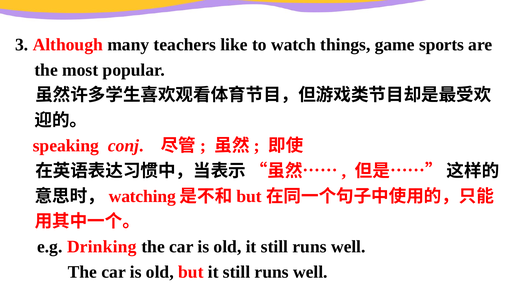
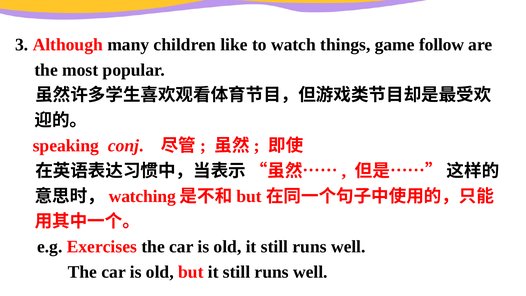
teachers: teachers -> children
sports: sports -> follow
Drinking: Drinking -> Exercises
